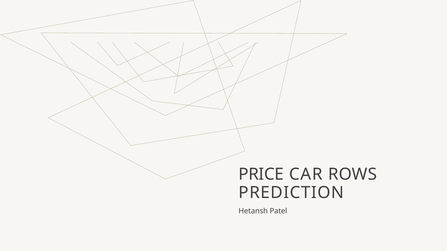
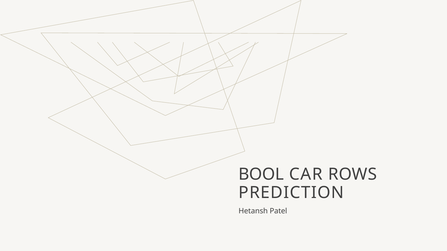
PRICE: PRICE -> BOOL
